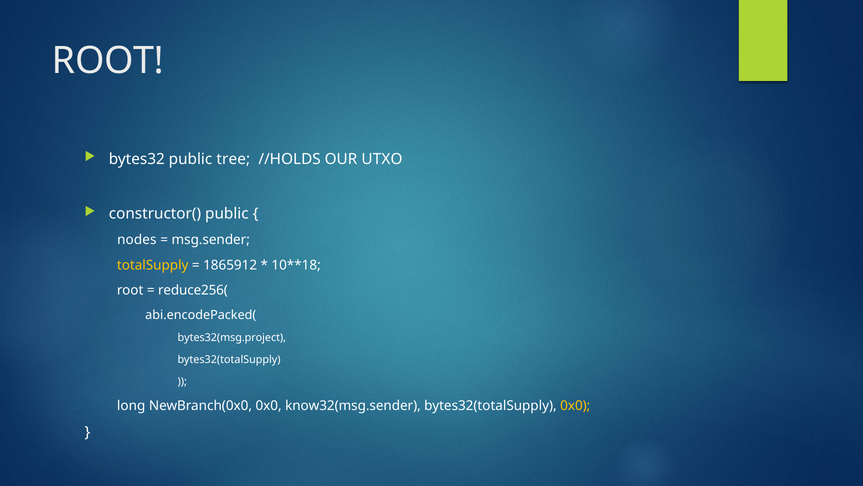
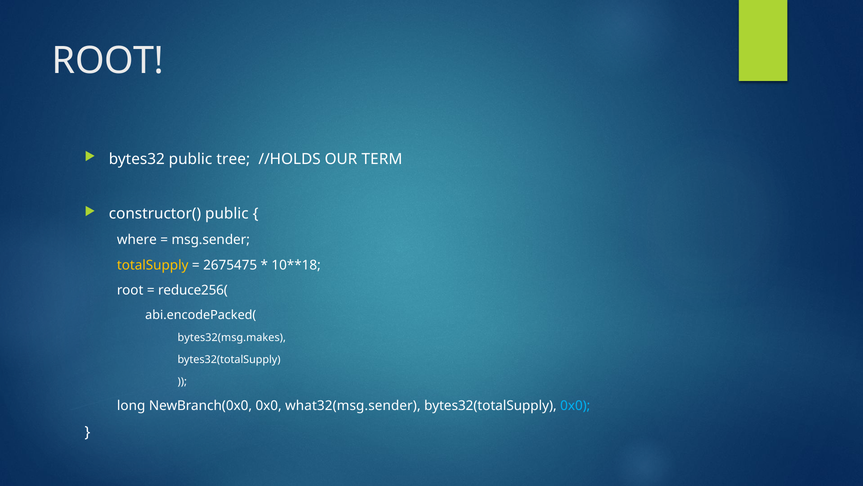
UTXO: UTXO -> TERM
nodes: nodes -> where
1865912: 1865912 -> 2675475
bytes32(msg.project: bytes32(msg.project -> bytes32(msg.makes
know32(msg.sender: know32(msg.sender -> what32(msg.sender
0x0 at (575, 405) colour: yellow -> light blue
